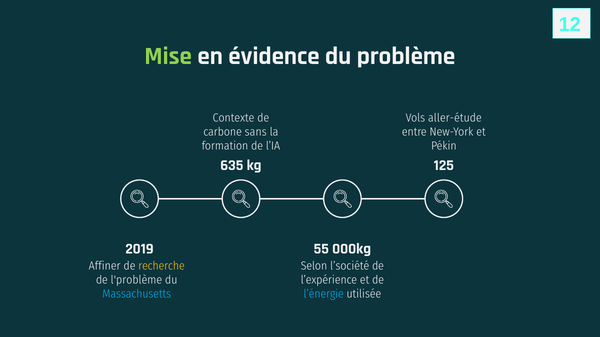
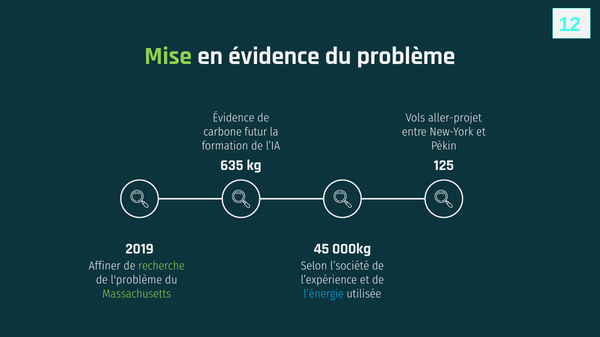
Contexte at (234, 118): Contexte -> Évidence
aller-étude: aller-étude -> aller-projet
sans: sans -> futur
55: 55 -> 45
recherche colour: yellow -> light green
Massachusetts colour: light blue -> light green
